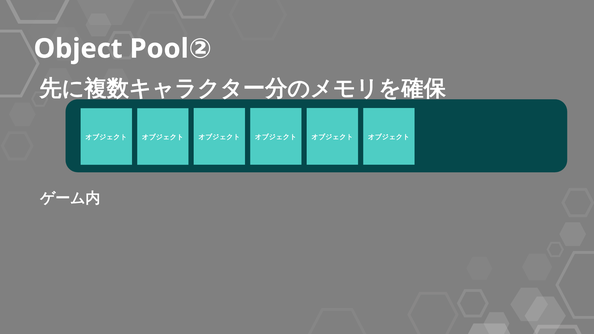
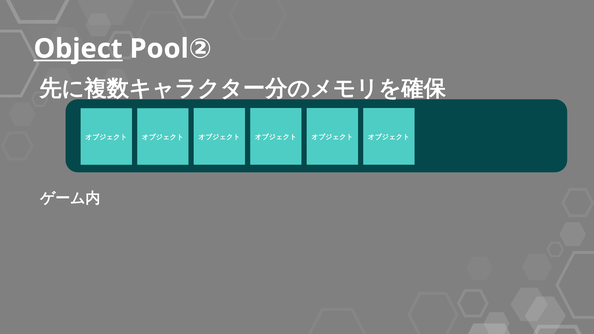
Object underline: none -> present
